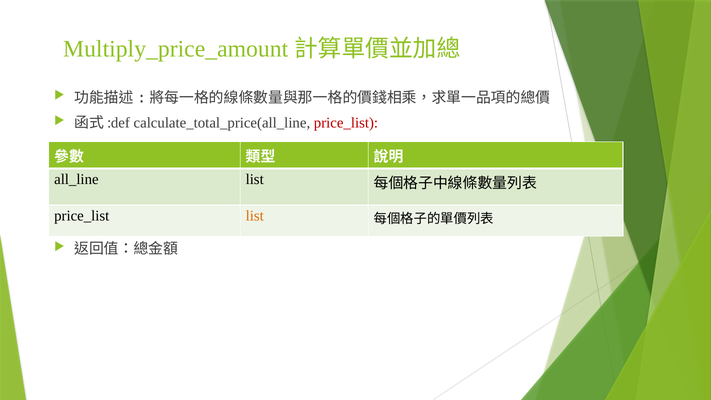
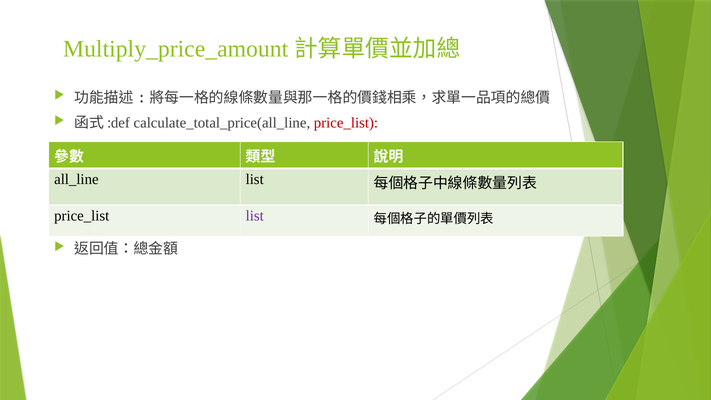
list at (255, 216) colour: orange -> purple
